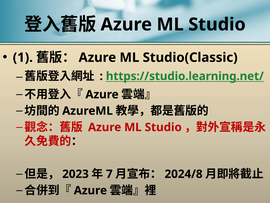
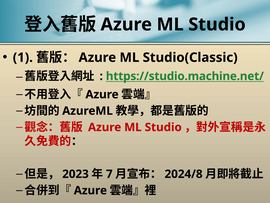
https://studio.learning.net/: https://studio.learning.net/ -> https://studio.machine.net/
